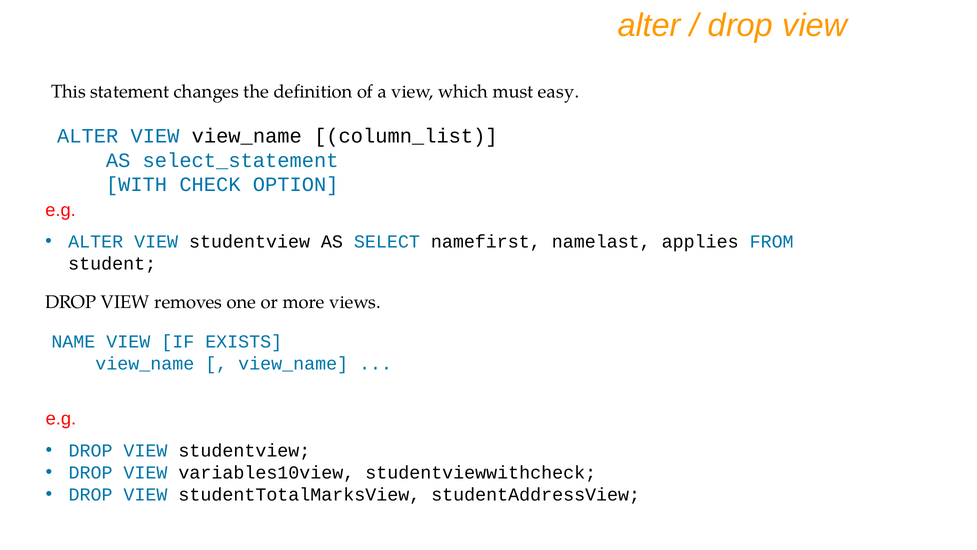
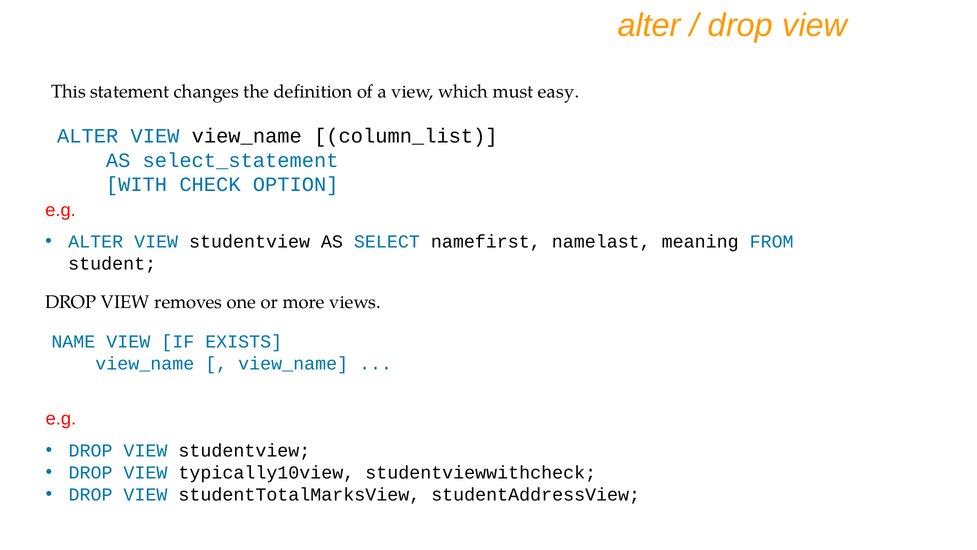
applies: applies -> meaning
variables10view: variables10view -> typically10view
